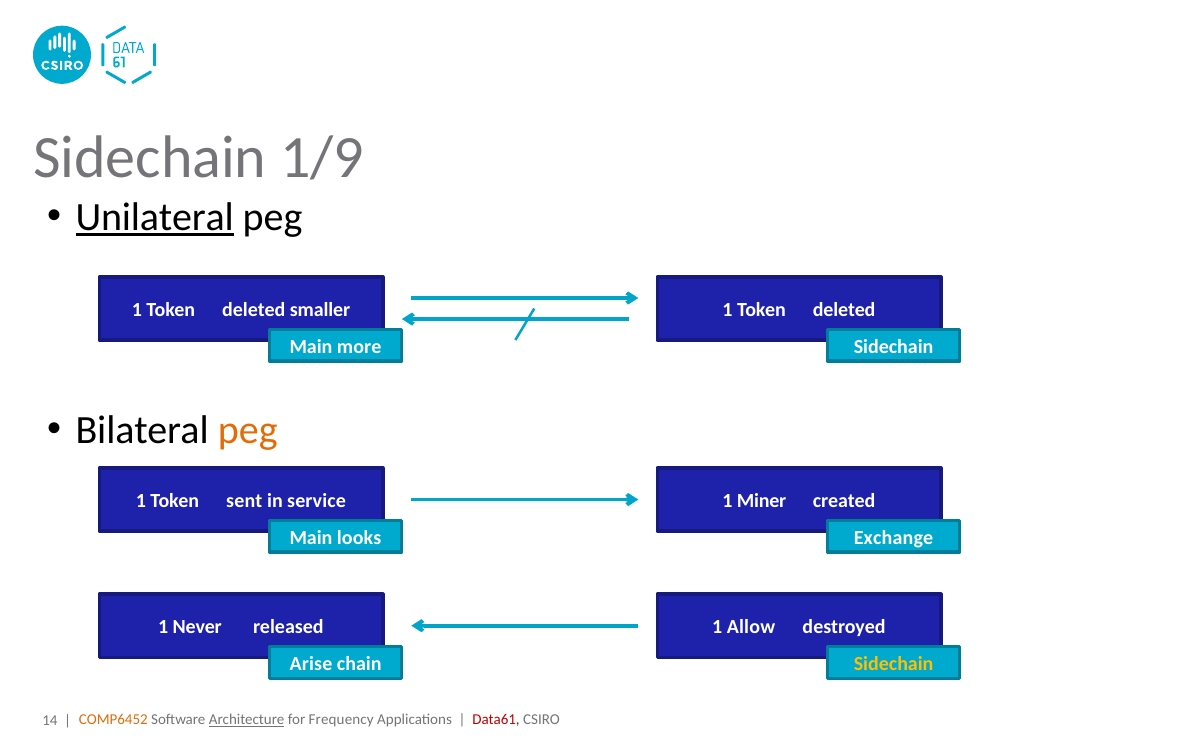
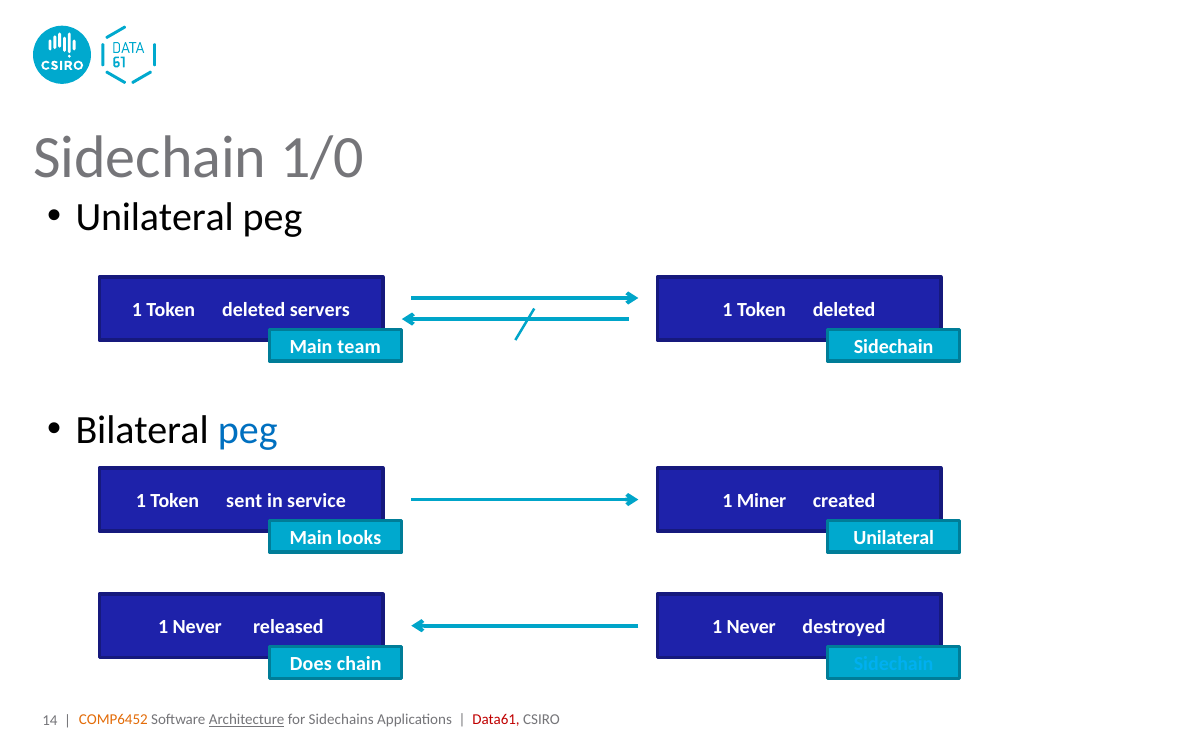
1/9: 1/9 -> 1/0
Unilateral at (155, 217) underline: present -> none
smaller: smaller -> servers
more: more -> team
peg at (248, 430) colour: orange -> blue
Exchange at (894, 537): Exchange -> Unilateral
Allow at (751, 627): Allow -> Never
Arise: Arise -> Does
Sidechain at (894, 664) colour: yellow -> light blue
Frequency: Frequency -> Sidechains
